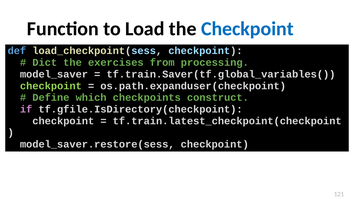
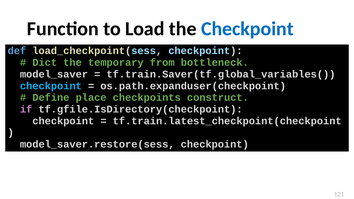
exercises: exercises -> temporary
processing: processing -> bottleneck
checkpoint at (51, 86) colour: light green -> light blue
which: which -> place
